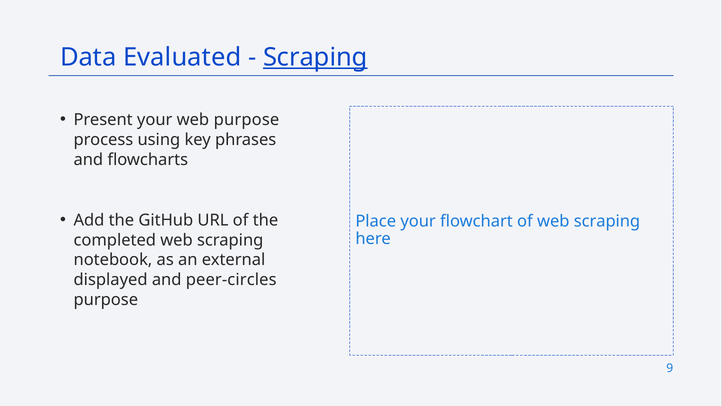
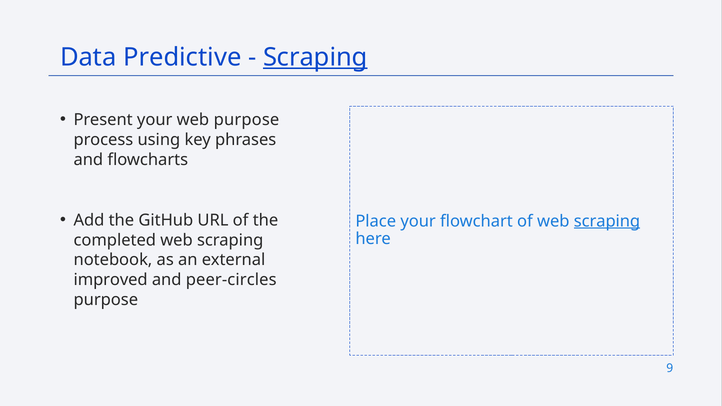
Evaluated: Evaluated -> Predictive
scraping at (607, 221) underline: none -> present
displayed: displayed -> improved
